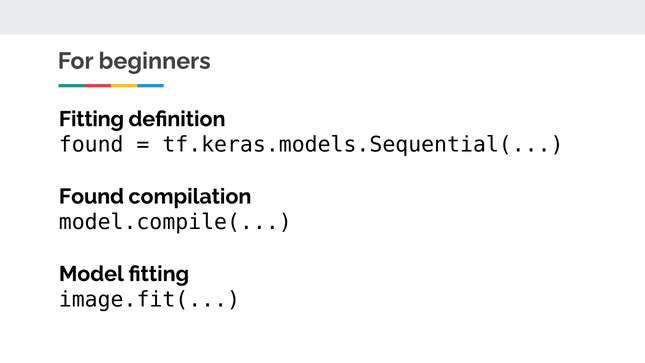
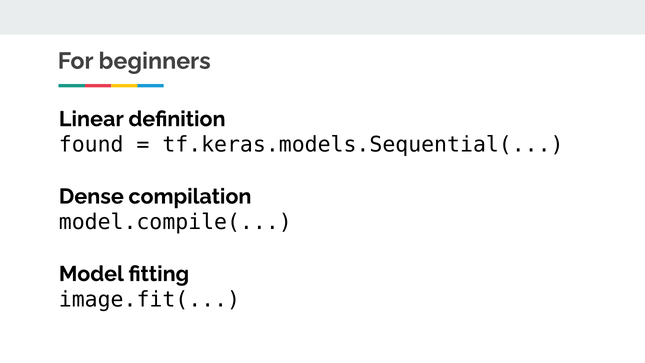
Fitting at (91, 119): Fitting -> Linear
Found at (91, 196): Found -> Dense
